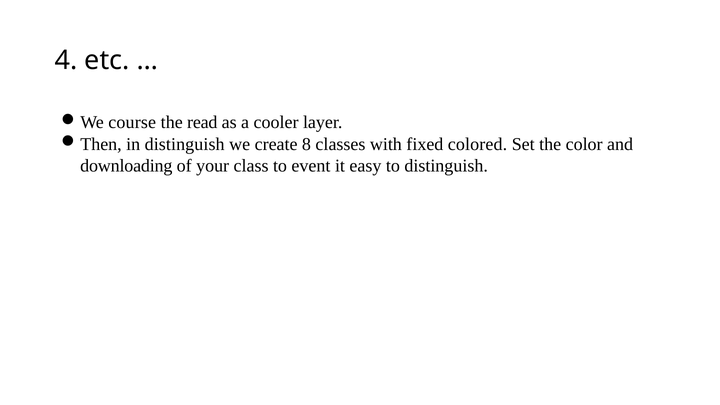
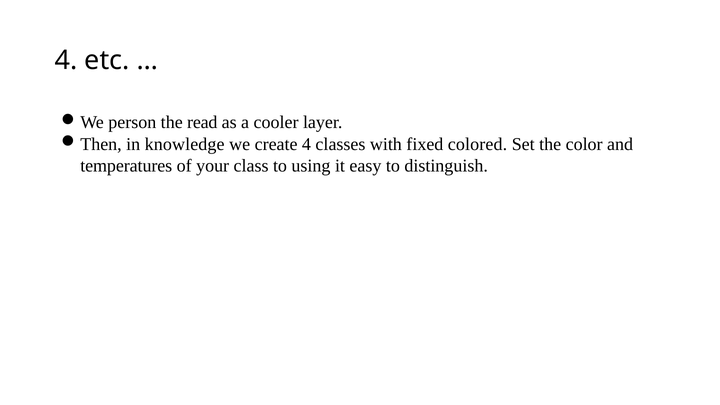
course: course -> person
in distinguish: distinguish -> knowledge
create 8: 8 -> 4
downloading: downloading -> temperatures
event: event -> using
